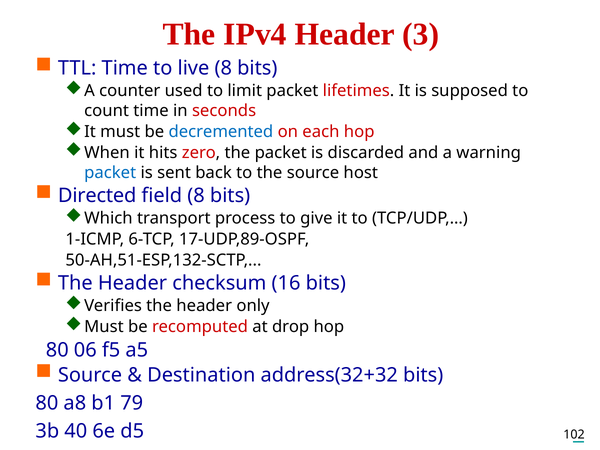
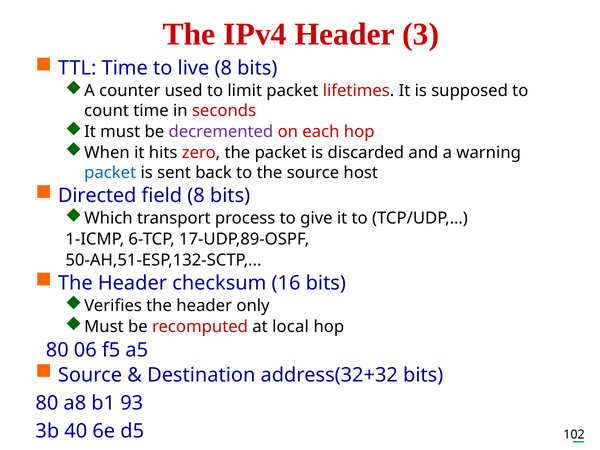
decremented colour: blue -> purple
drop: drop -> local
79: 79 -> 93
